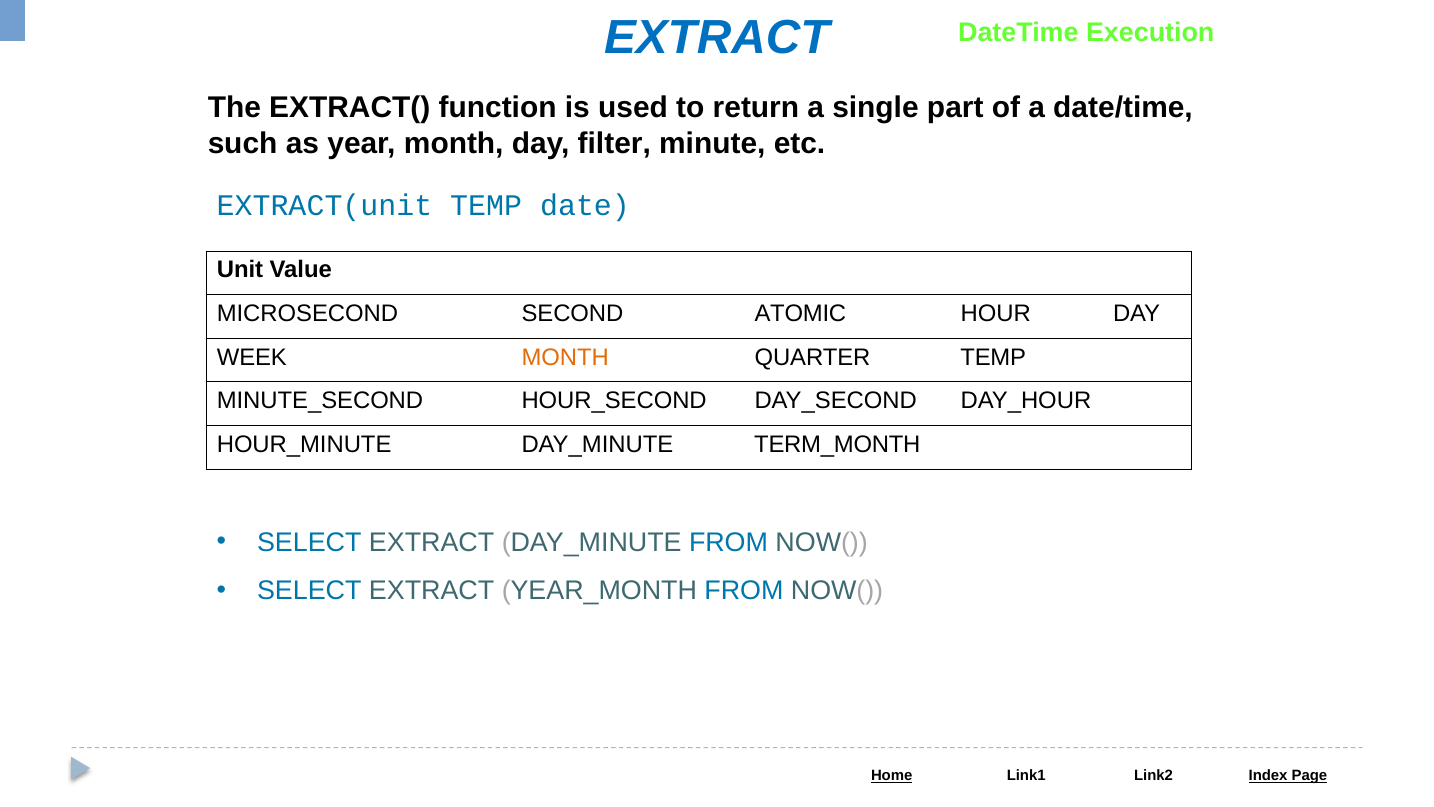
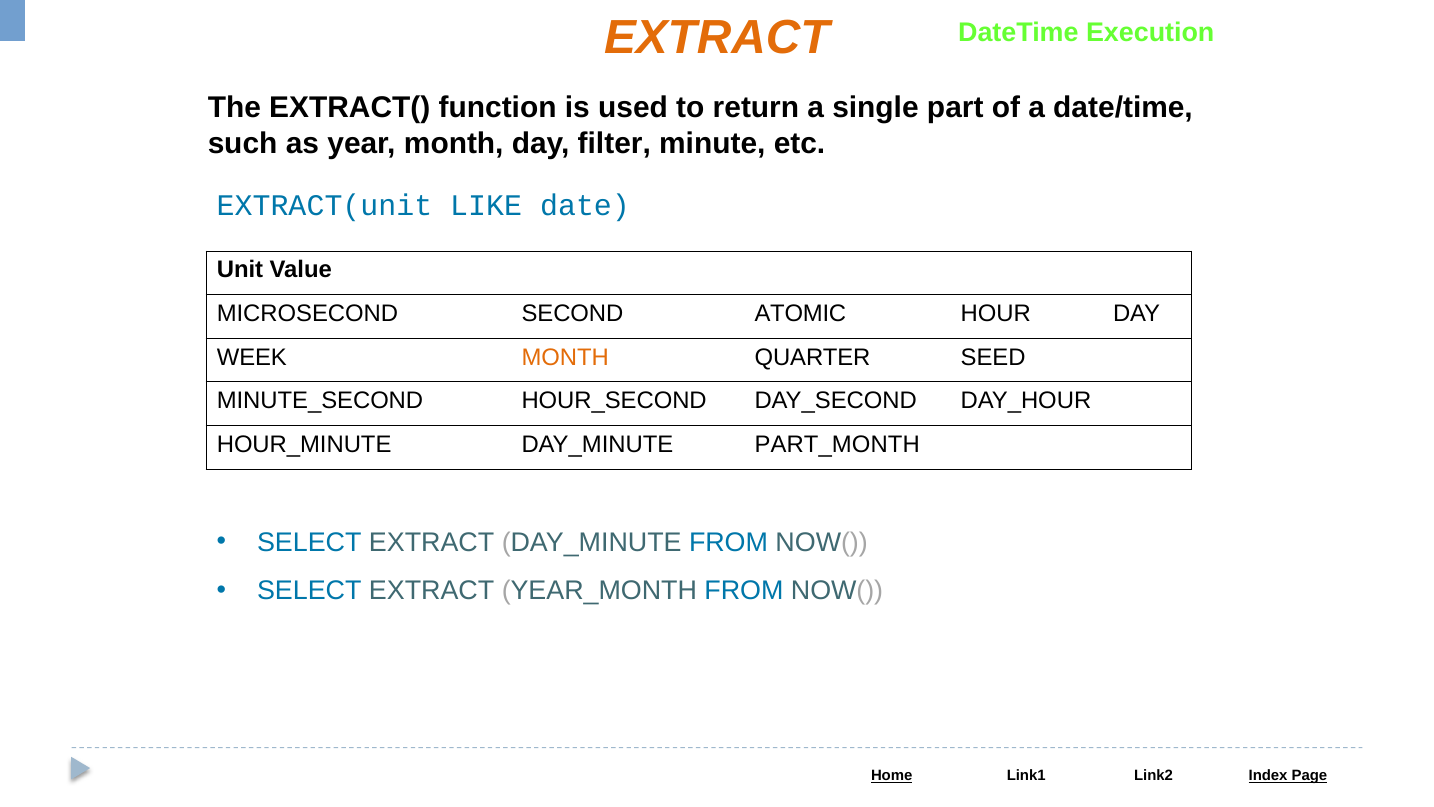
EXTRACT at (717, 37) colour: blue -> orange
EXTRACT(unit TEMP: TEMP -> LIKE
QUARTER TEMP: TEMP -> SEED
TERM_MONTH: TERM_MONTH -> PART_MONTH
